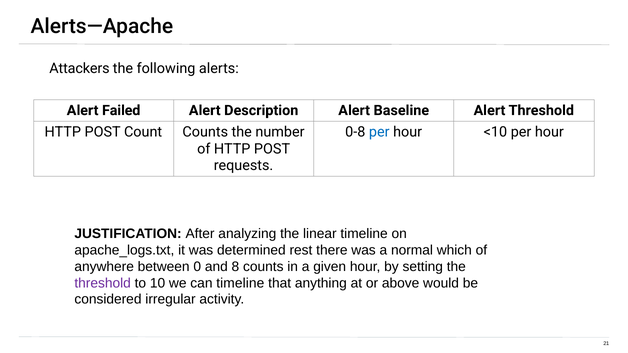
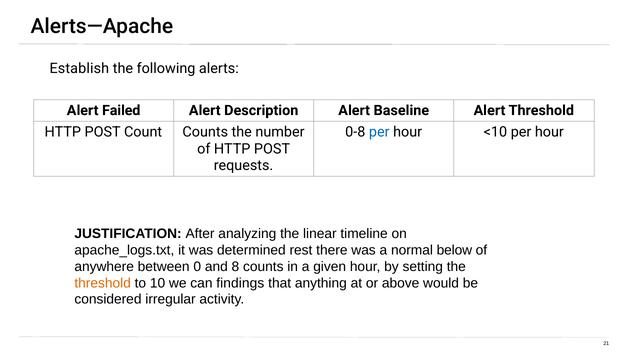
Attackers: Attackers -> Establish
which: which -> below
threshold at (103, 283) colour: purple -> orange
can timeline: timeline -> findings
